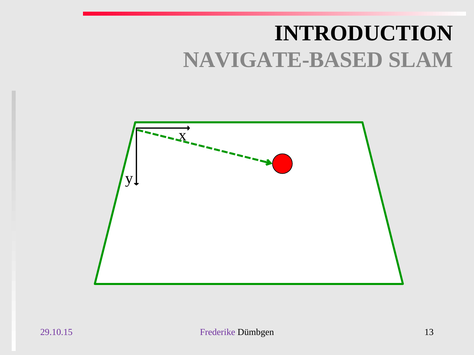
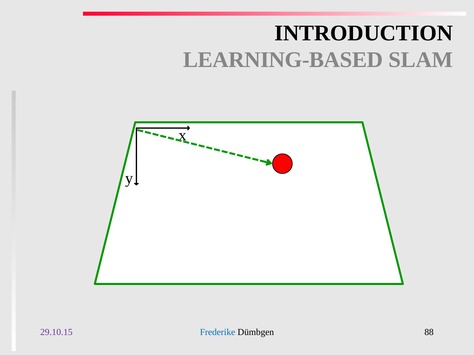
NAVIGATE-BASED: NAVIGATE-BASED -> LEARNING-BASED
Frederike colour: purple -> blue
13: 13 -> 88
